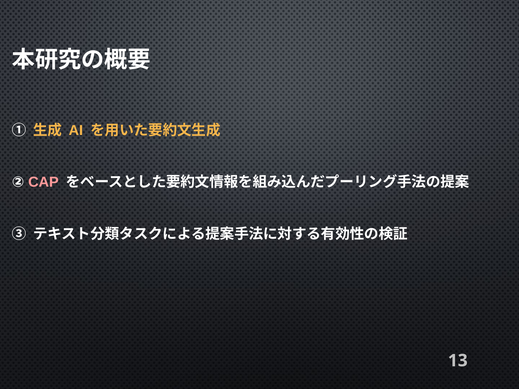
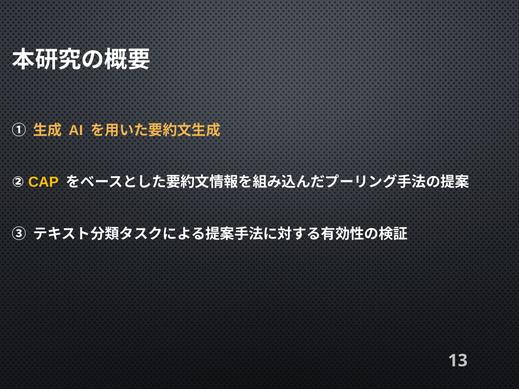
CAP colour: pink -> yellow
